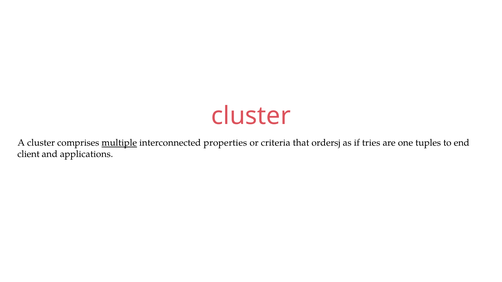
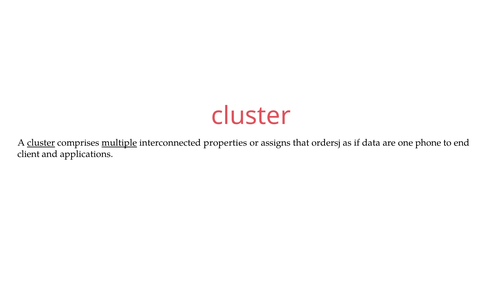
cluster at (41, 143) underline: none -> present
criteria: criteria -> assigns
tries: tries -> data
tuples: tuples -> phone
